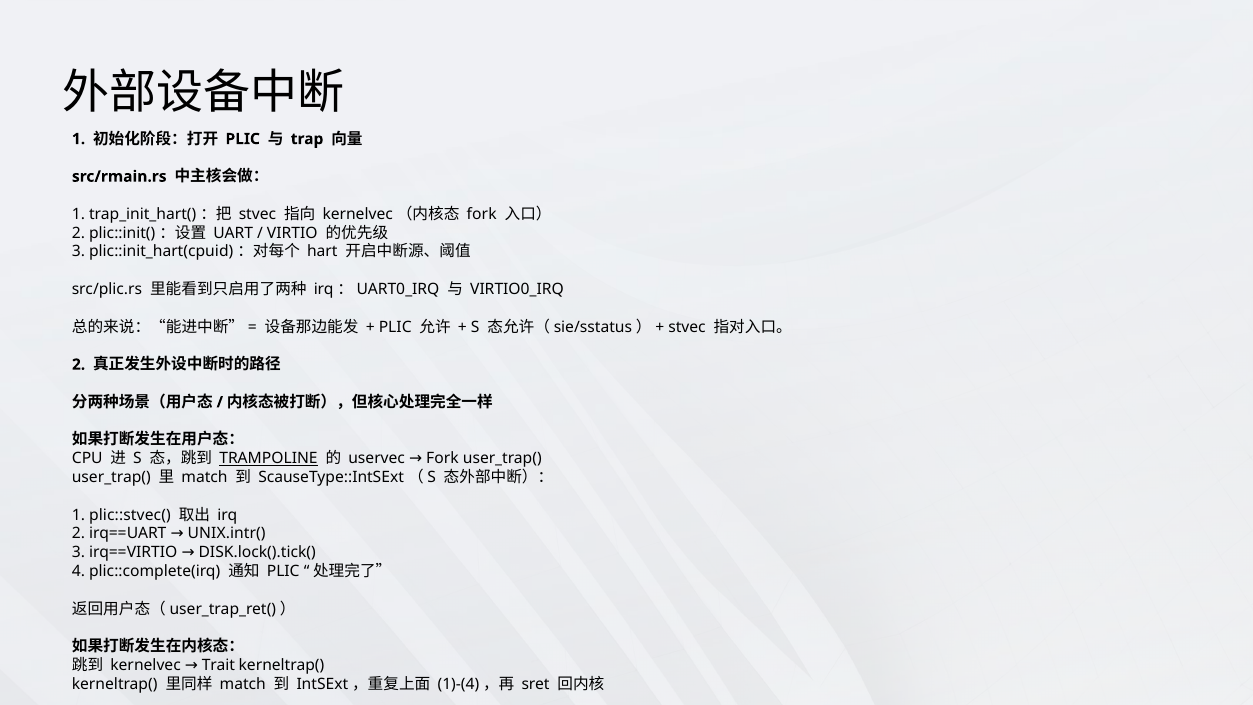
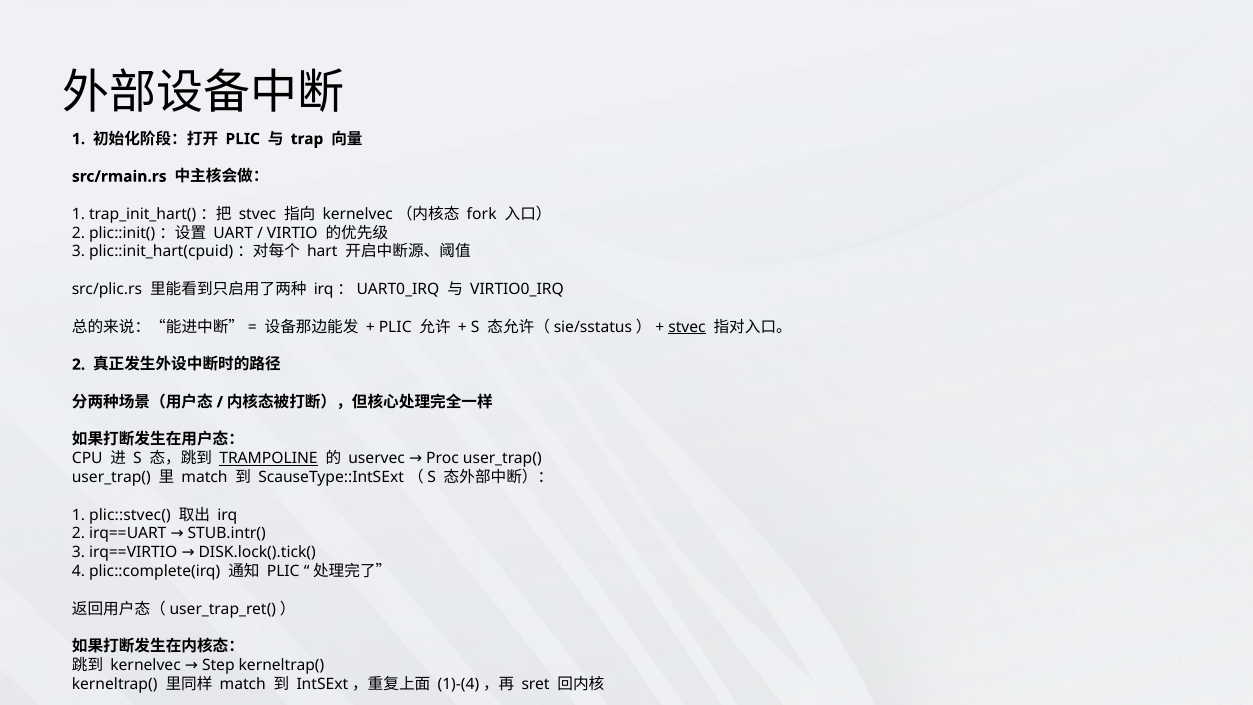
stvec at (687, 327) underline: none -> present
uservec Fork: Fork -> Proc
UNIX.intr(: UNIX.intr( -> STUB.intr(
Trait: Trait -> Step
